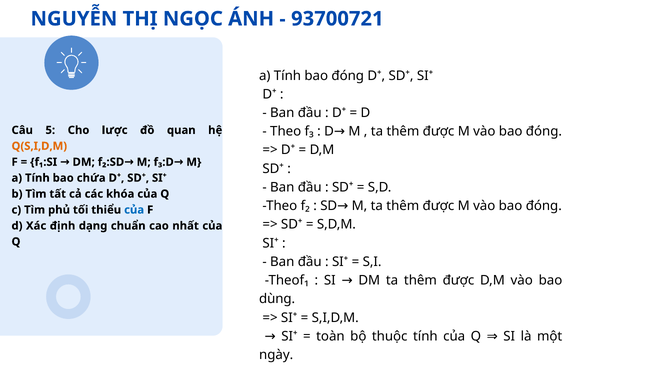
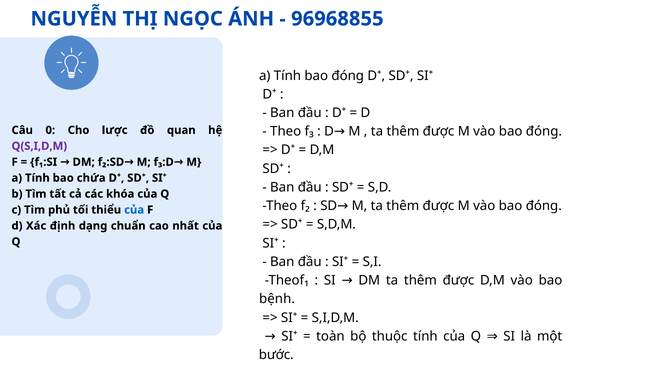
93700721: 93700721 -> 96968855
5: 5 -> 0
Q(S,I,D,M colour: orange -> purple
dùng: dùng -> bệnh
ngày: ngày -> bước
